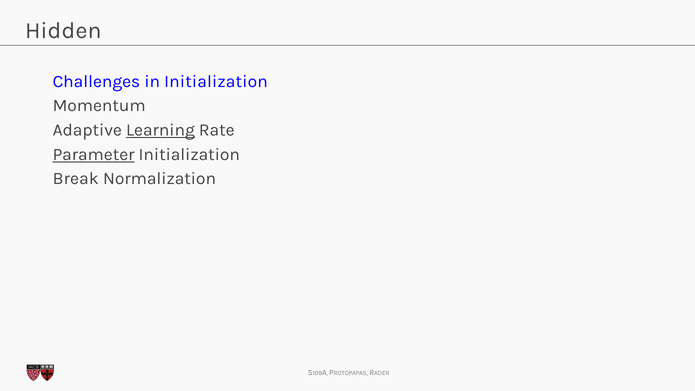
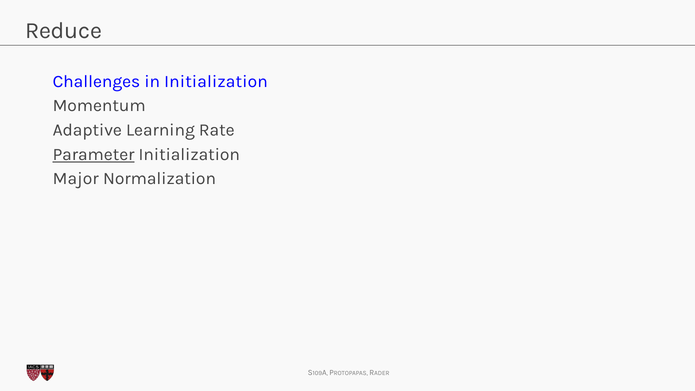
Hidden: Hidden -> Reduce
Learning underline: present -> none
Break: Break -> Major
